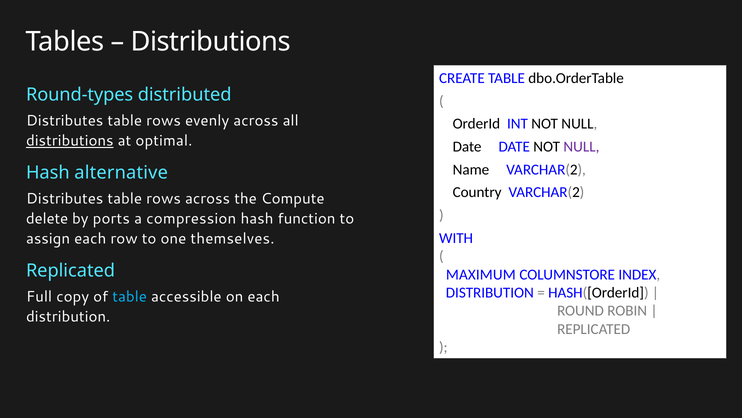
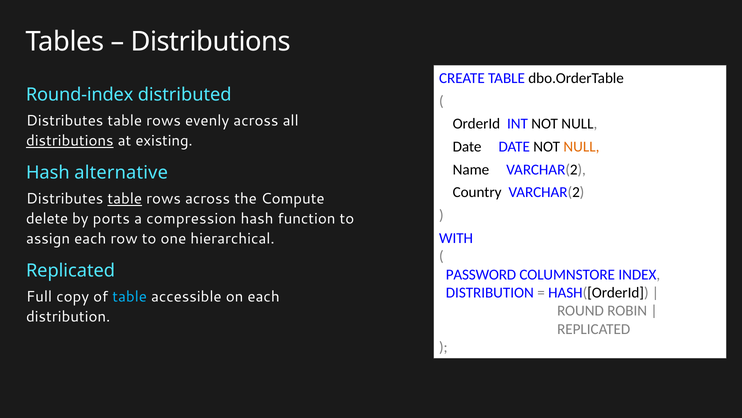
Round-types: Round-types -> Round-index
optimal: optimal -> existing
NULL at (581, 147) colour: purple -> orange
table at (125, 199) underline: none -> present
themselves: themselves -> hierarchical
MAXIMUM: MAXIMUM -> PASSWORD
